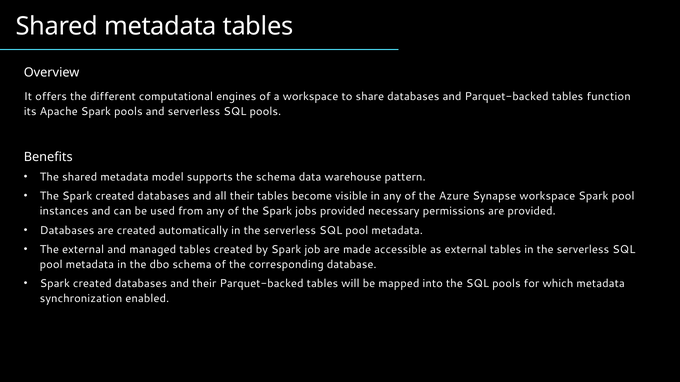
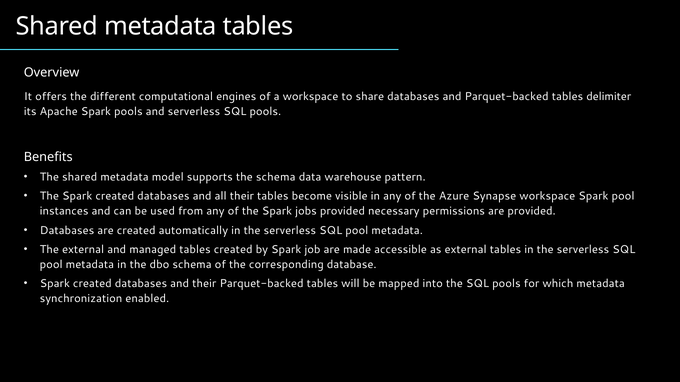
function: function -> delimiter
